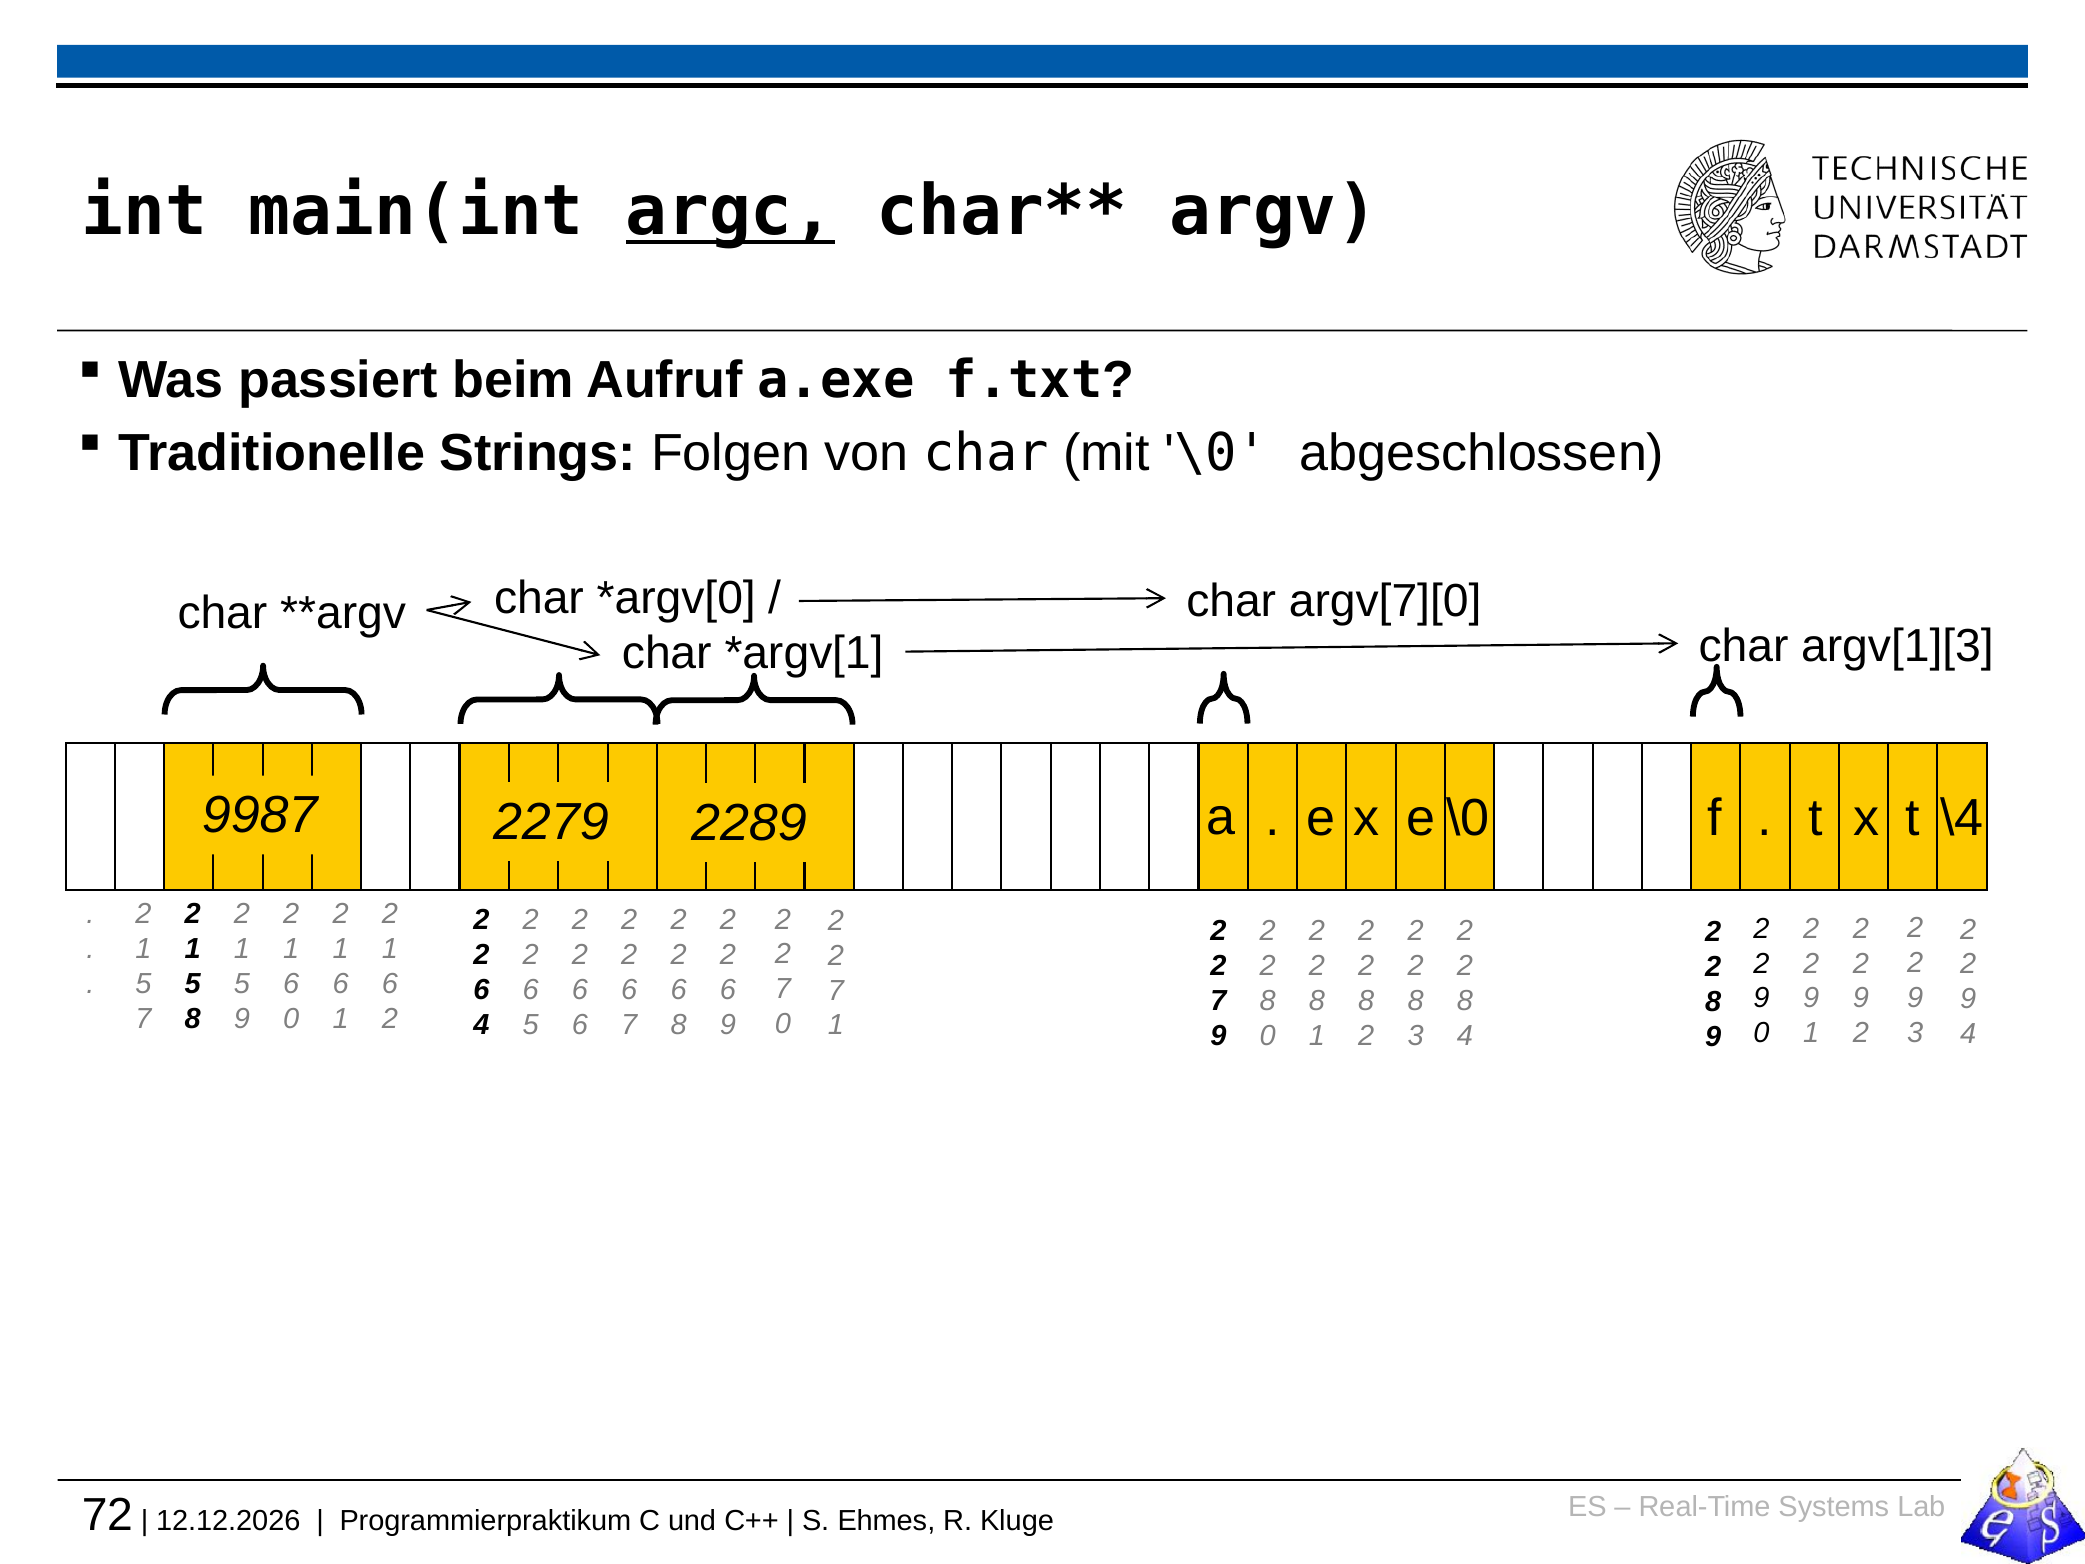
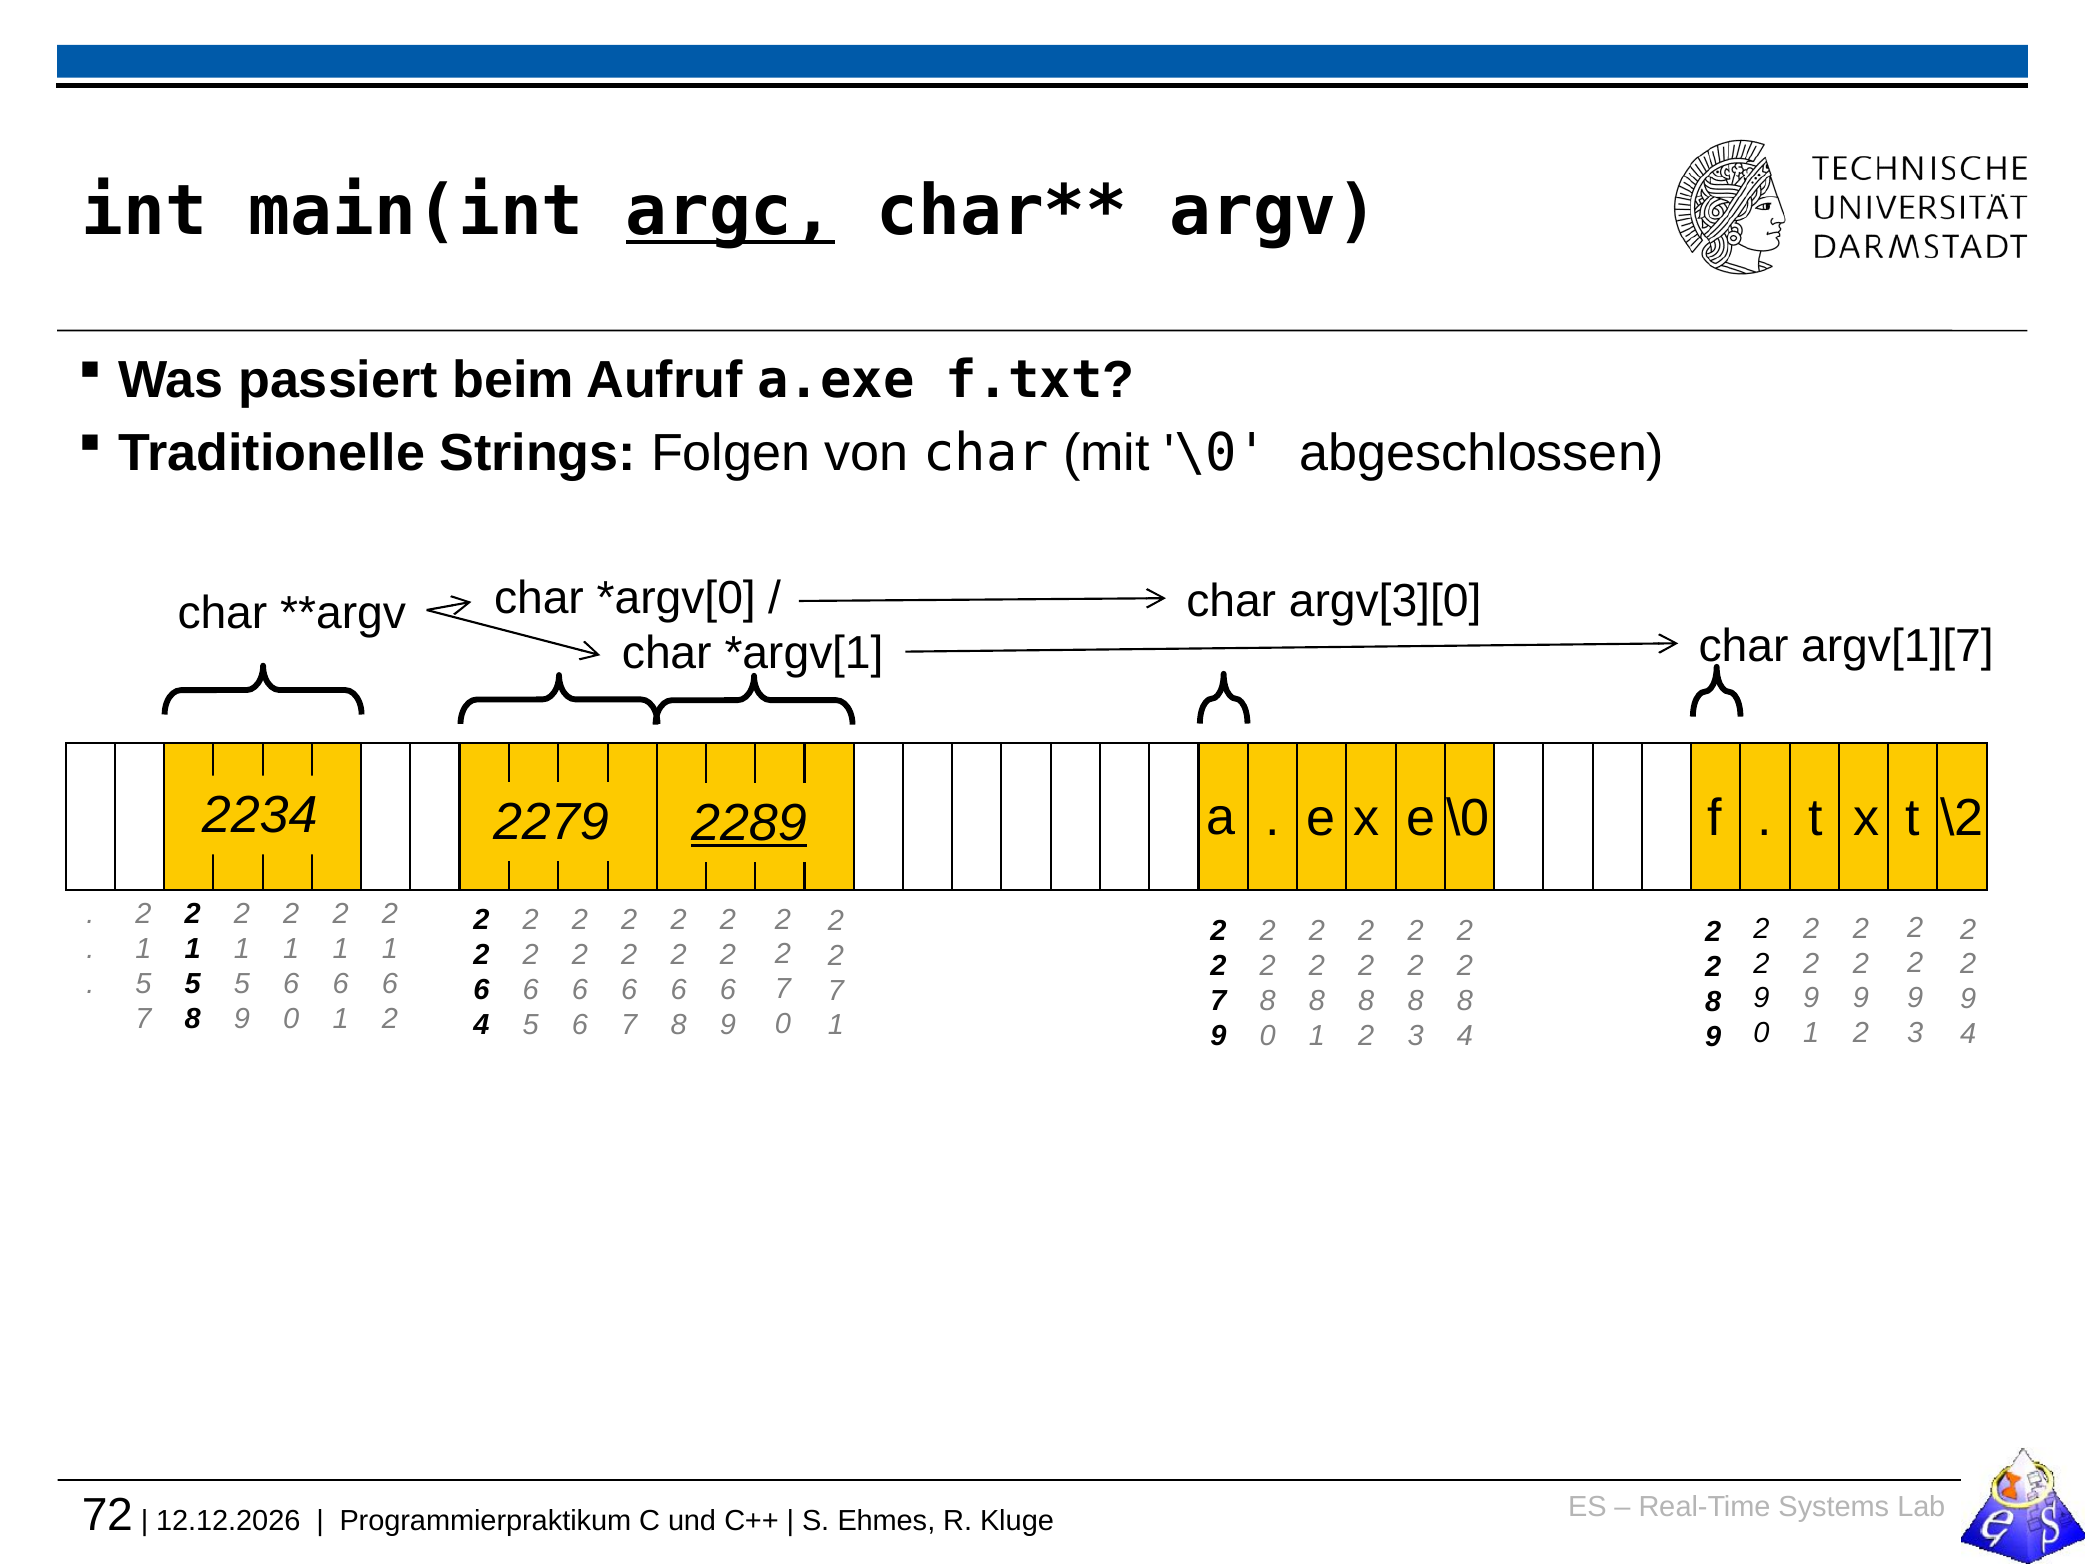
argv[7][0: argv[7][0 -> argv[3][0
argv[1][3: argv[1][3 -> argv[1][7
9987: 9987 -> 2234
\4: \4 -> \2
2289 underline: none -> present
